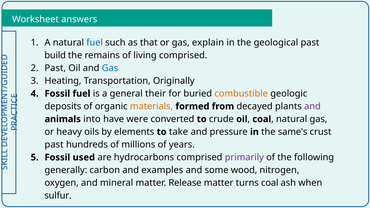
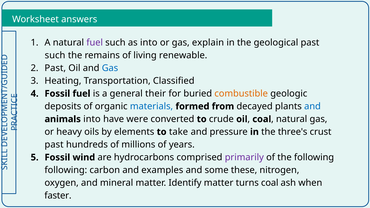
fuel at (95, 43) colour: blue -> purple
as that: that -> into
build at (55, 55): build -> such
living comprised: comprised -> renewable
Originally: Originally -> Classified
materials colour: orange -> blue
and at (312, 106) colour: purple -> blue
same's: same's -> three's
used: used -> wind
generally at (66, 170): generally -> following
wood: wood -> these
Release: Release -> Identify
sulfur: sulfur -> faster
